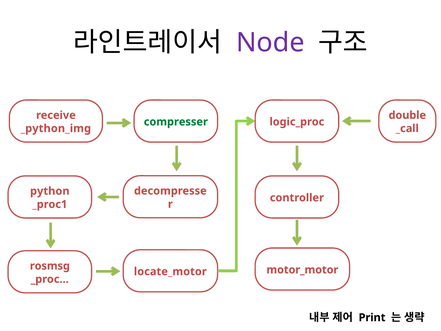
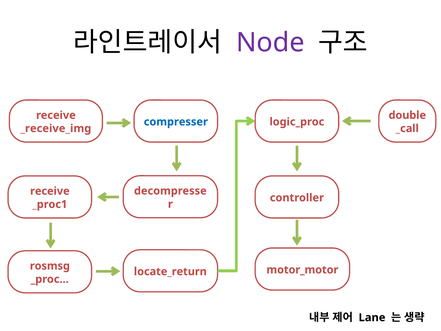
compresser colour: green -> blue
_python_img: _python_img -> _receive_img
python at (50, 191): python -> receive
locate_motor: locate_motor -> locate_return
Print: Print -> Lane
